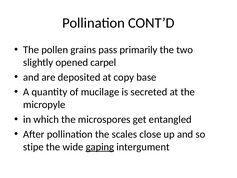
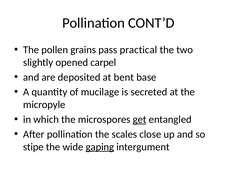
primarily: primarily -> practical
copy: copy -> bent
get underline: none -> present
